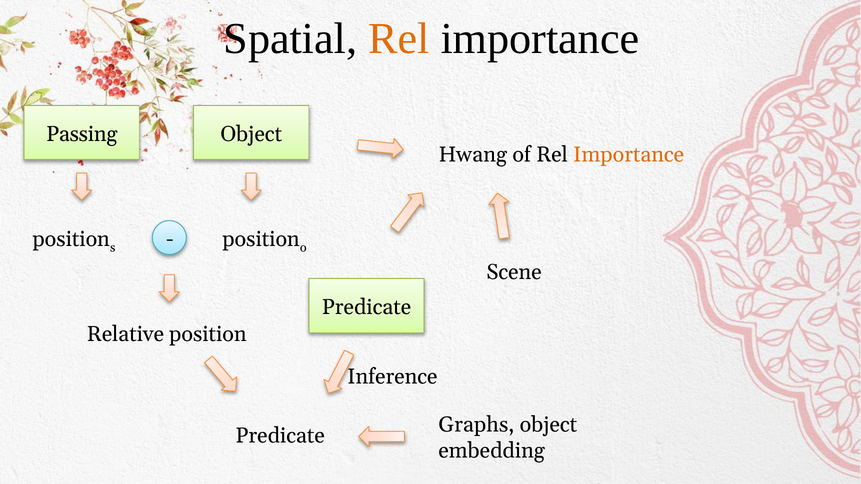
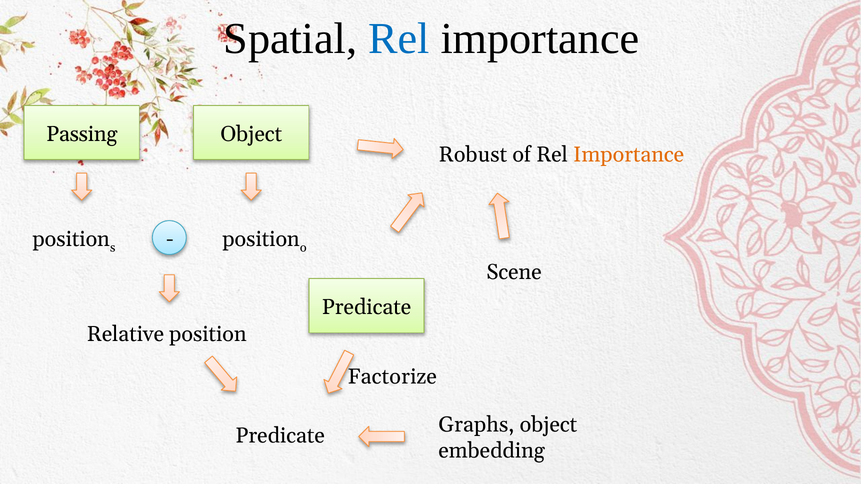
Rel at (399, 39) colour: orange -> blue
Hwang: Hwang -> Robust
Inference: Inference -> Factorize
